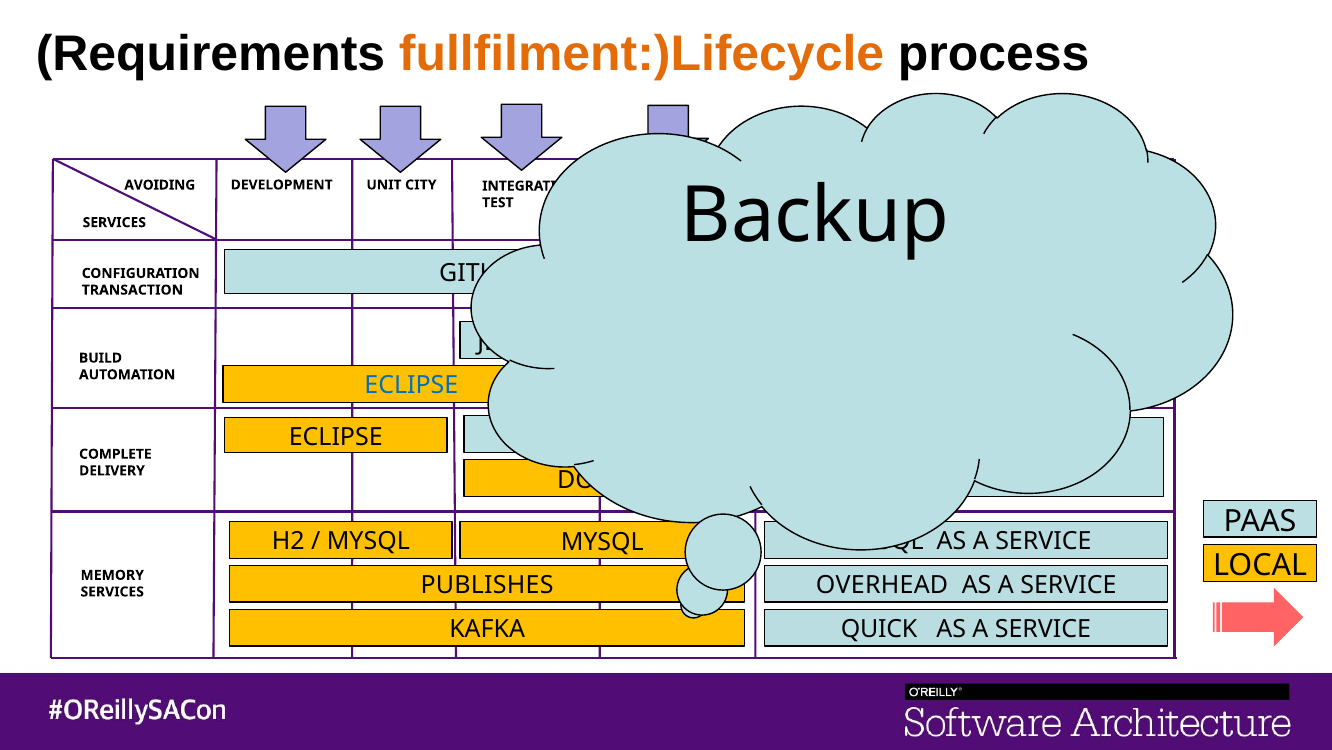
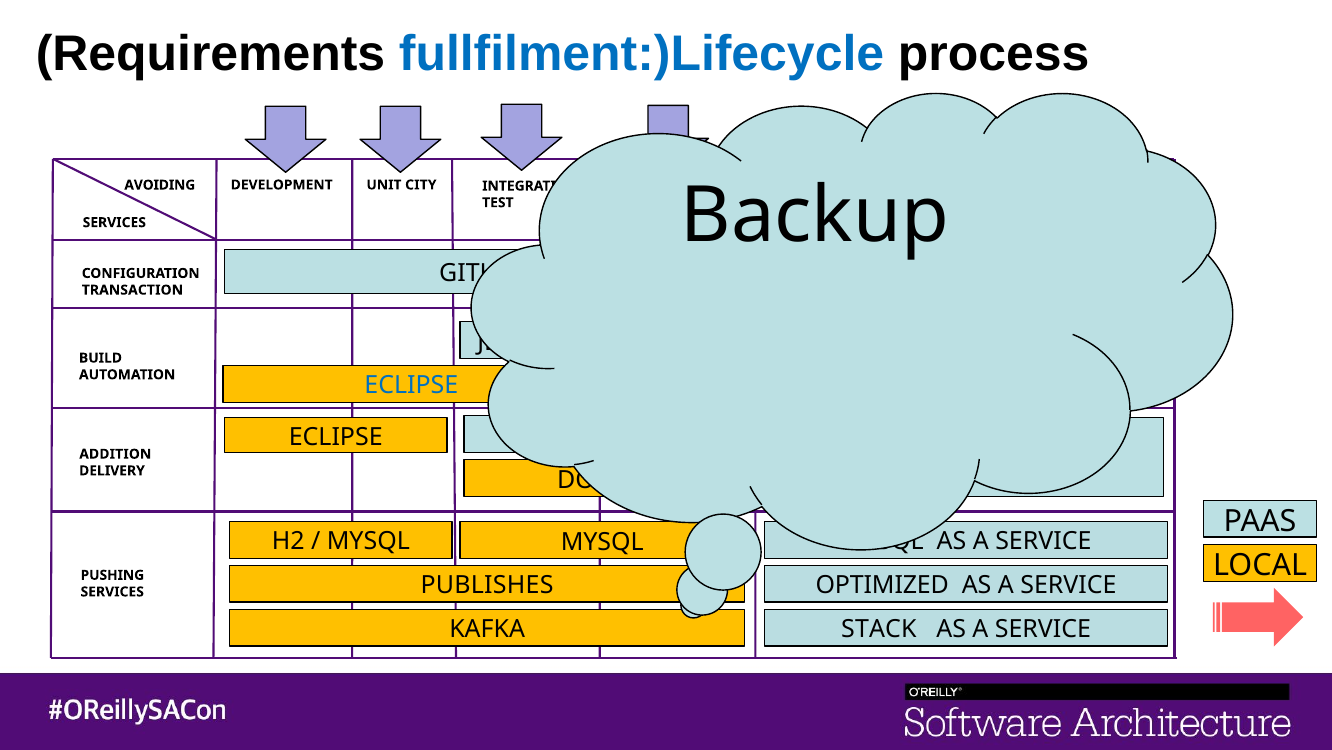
fullfilment:)Lifecycle colour: orange -> blue
COMPLETE: COMPLETE -> ADDITION
MEMORY: MEMORY -> PUSHING
OVERHEAD: OVERHEAD -> OPTIMIZED
QUICK: QUICK -> STACK
